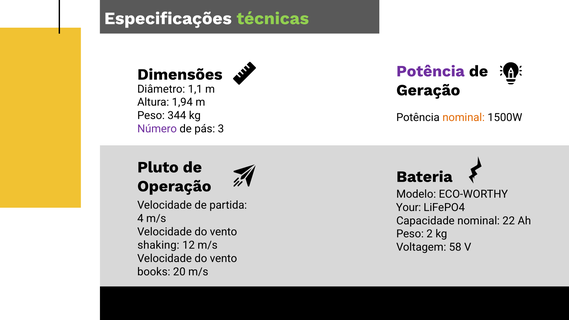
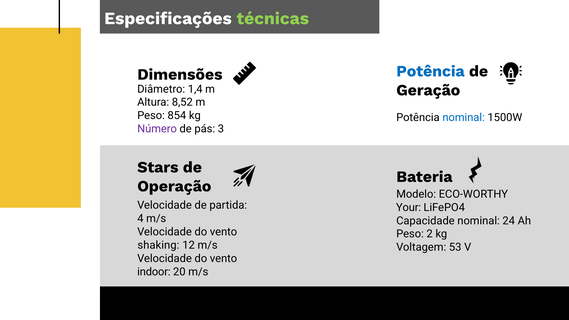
Potência at (430, 71) colour: purple -> blue
1,1: 1,1 -> 1,4
1,94: 1,94 -> 8,52
344: 344 -> 854
nominal at (464, 118) colour: orange -> blue
Pluto: Pluto -> Stars
22: 22 -> 24
58: 58 -> 53
books: books -> indoor
